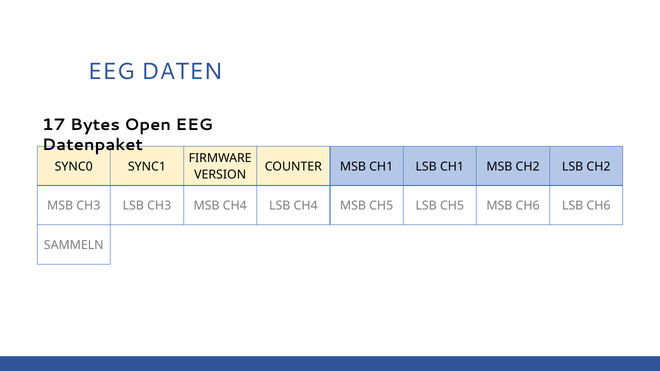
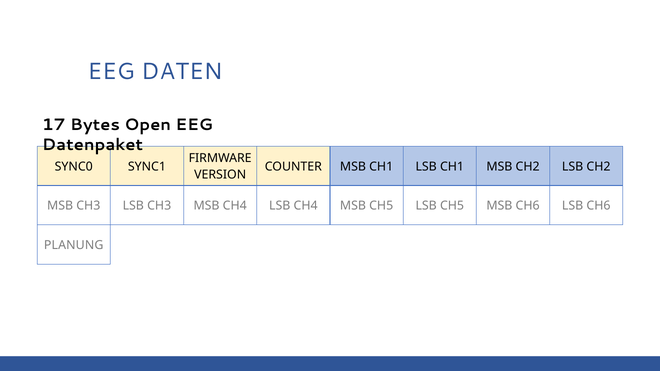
SAMMELN: SAMMELN -> PLANUNG
